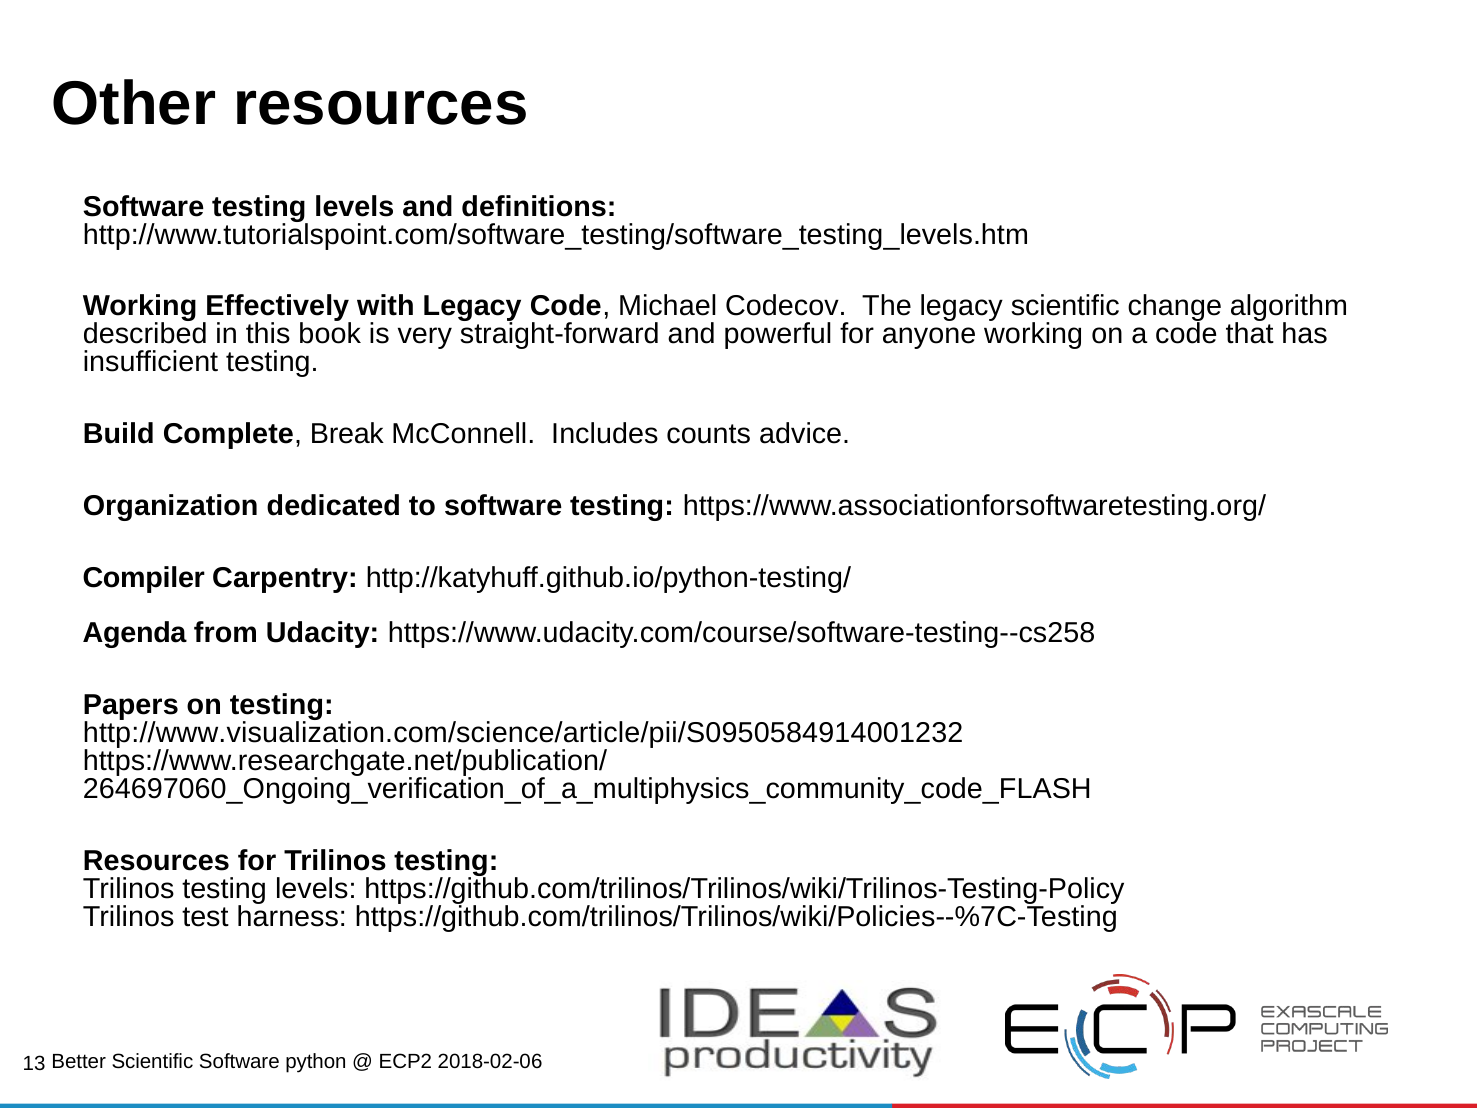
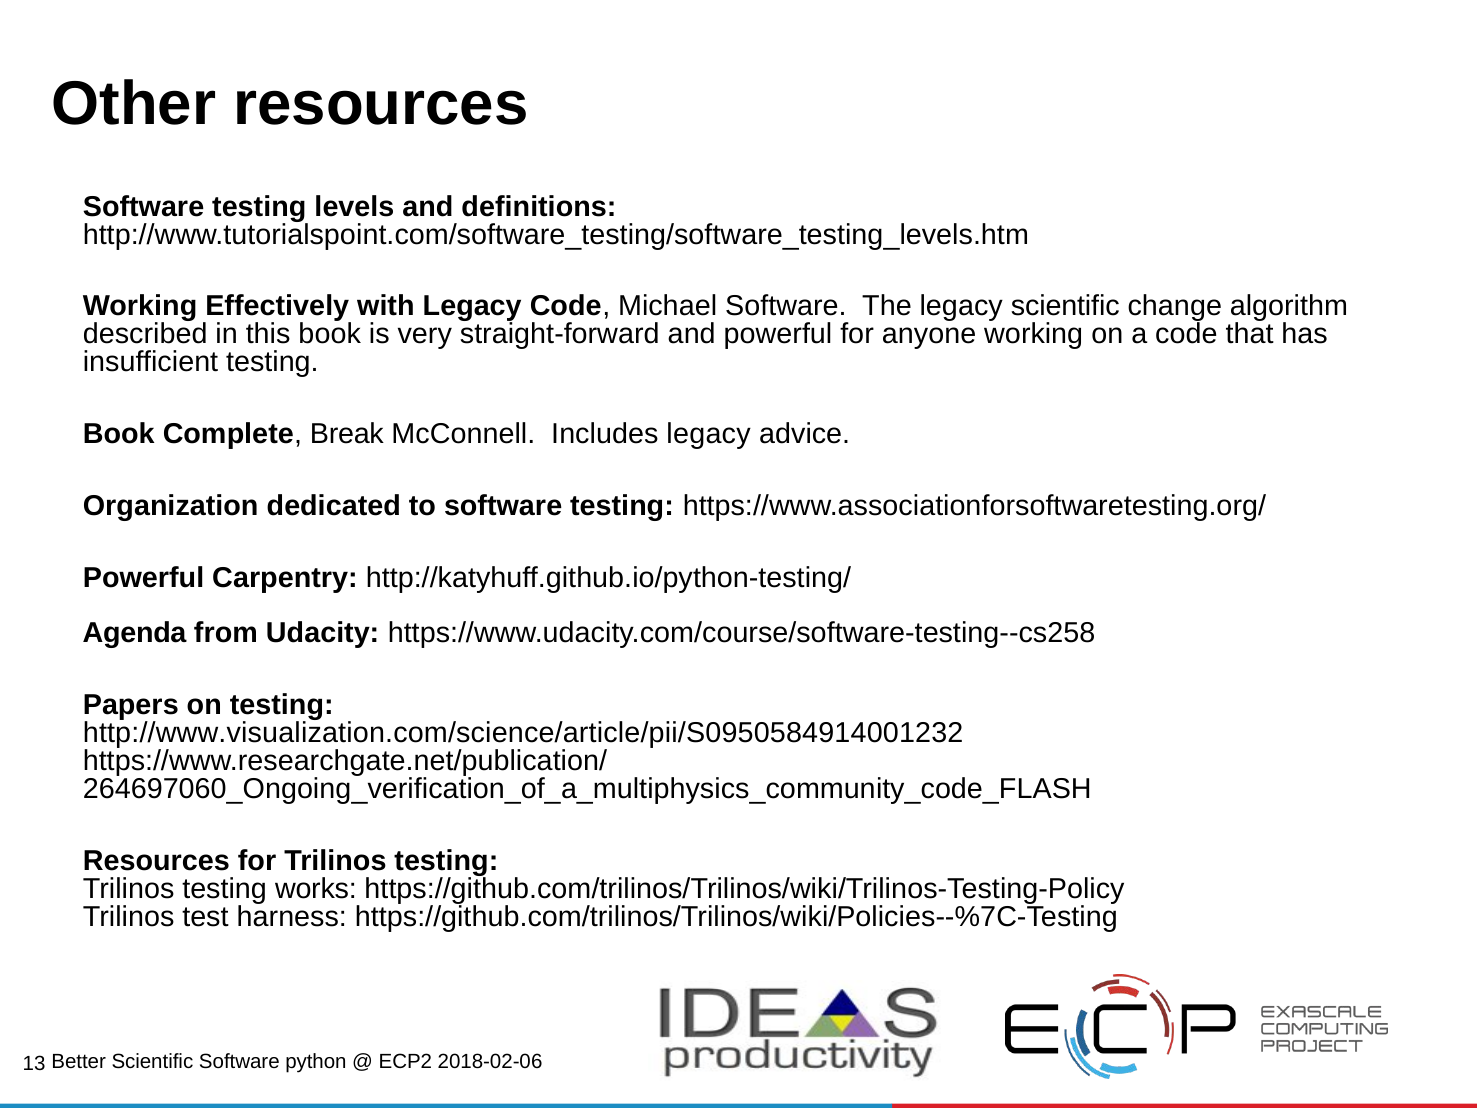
Michael Codecov: Codecov -> Software
Build at (119, 434): Build -> Book
Includes counts: counts -> legacy
Compiler at (144, 578): Compiler -> Powerful
Trilinos testing levels: levels -> works
